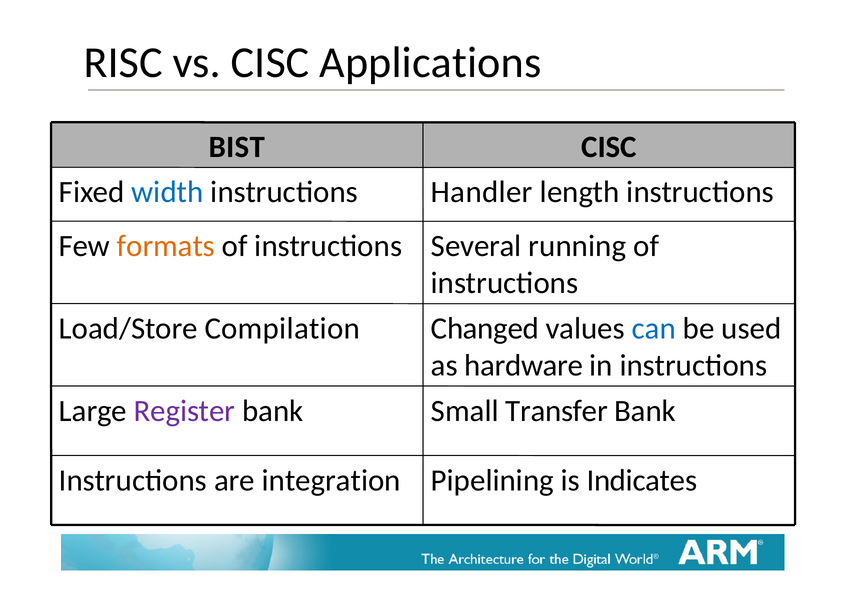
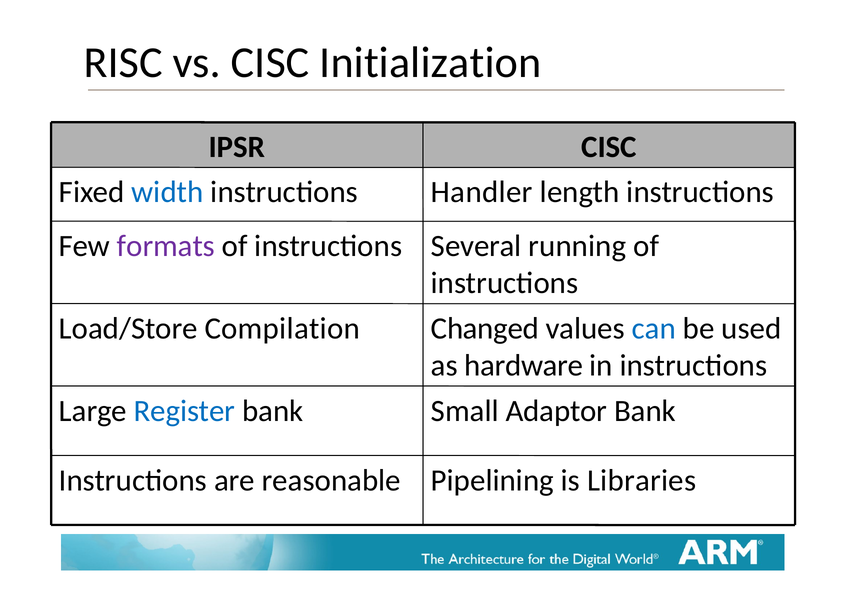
Applications: Applications -> Initialization
BIST: BIST -> IPSR
formats colour: orange -> purple
Register colour: purple -> blue
Transfer: Transfer -> Adaptor
integration: integration -> reasonable
Indicates: Indicates -> Libraries
